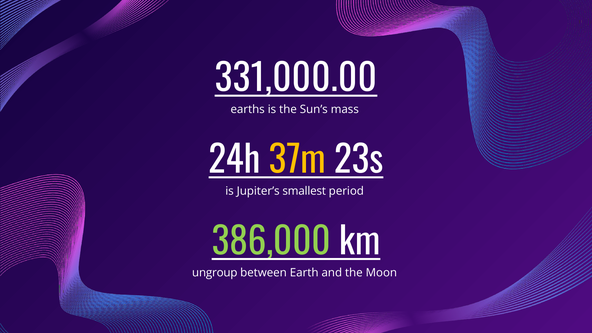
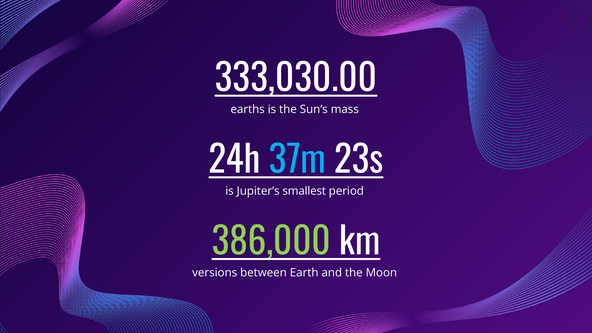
331,000.00: 331,000.00 -> 333,030.00
37m colour: yellow -> light blue
ungroup: ungroup -> versions
